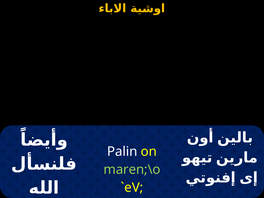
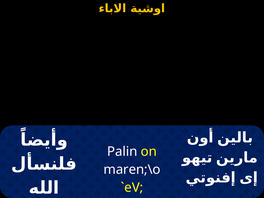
maren;\o colour: light green -> white
